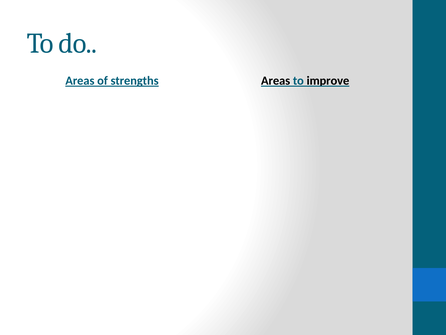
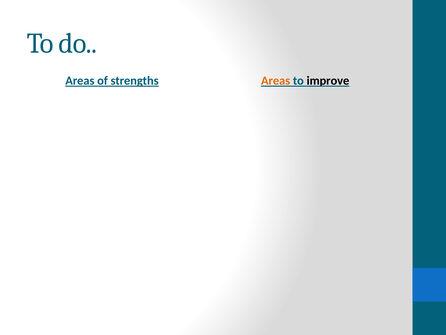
Areas at (276, 81) colour: black -> orange
